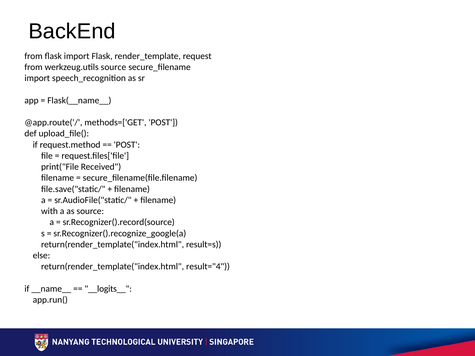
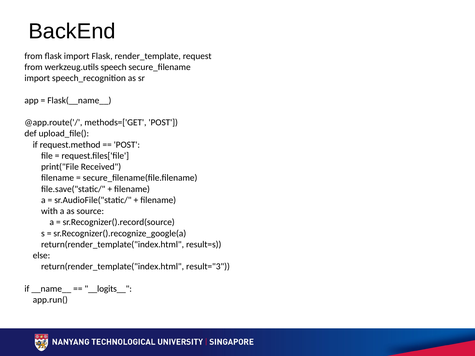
werkzeug.utils source: source -> speech
result="4: result="4 -> result="3
